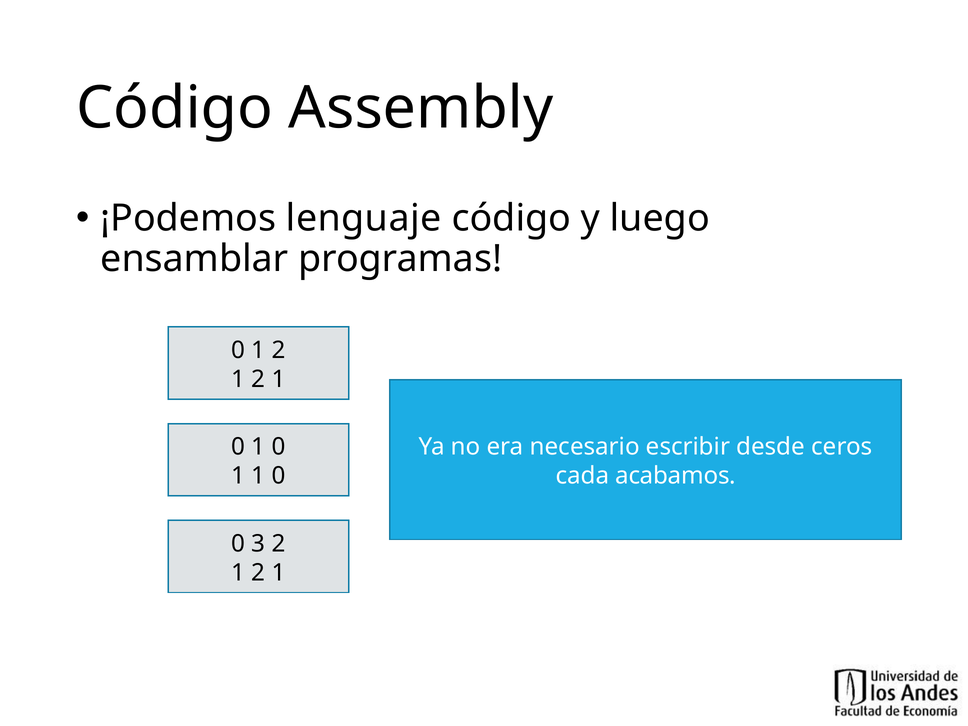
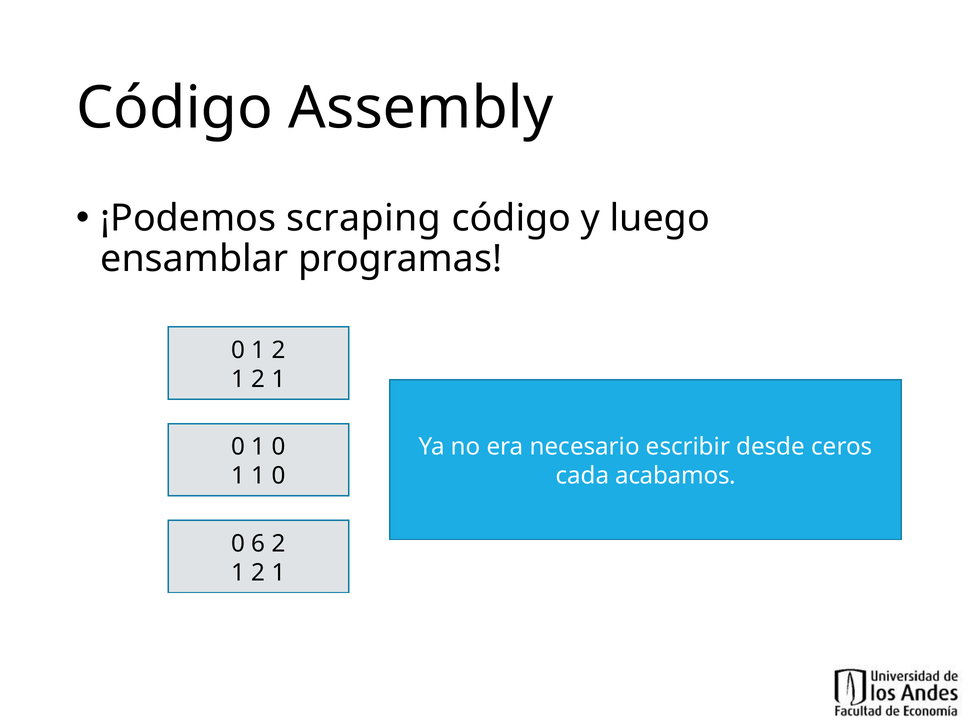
lenguaje: lenguaje -> scraping
3: 3 -> 6
